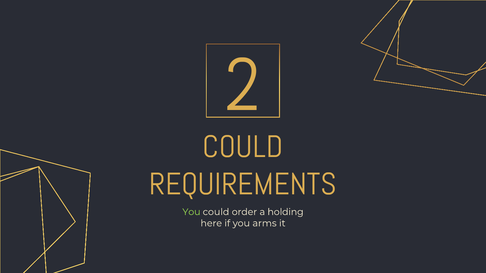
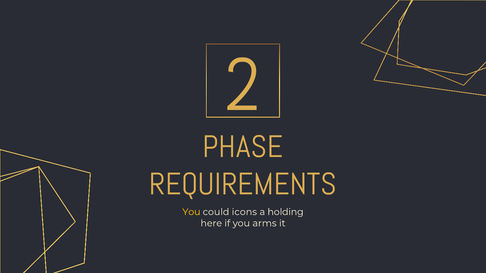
COULD at (243, 147): COULD -> PHASE
You at (191, 212) colour: light green -> yellow
order: order -> icons
